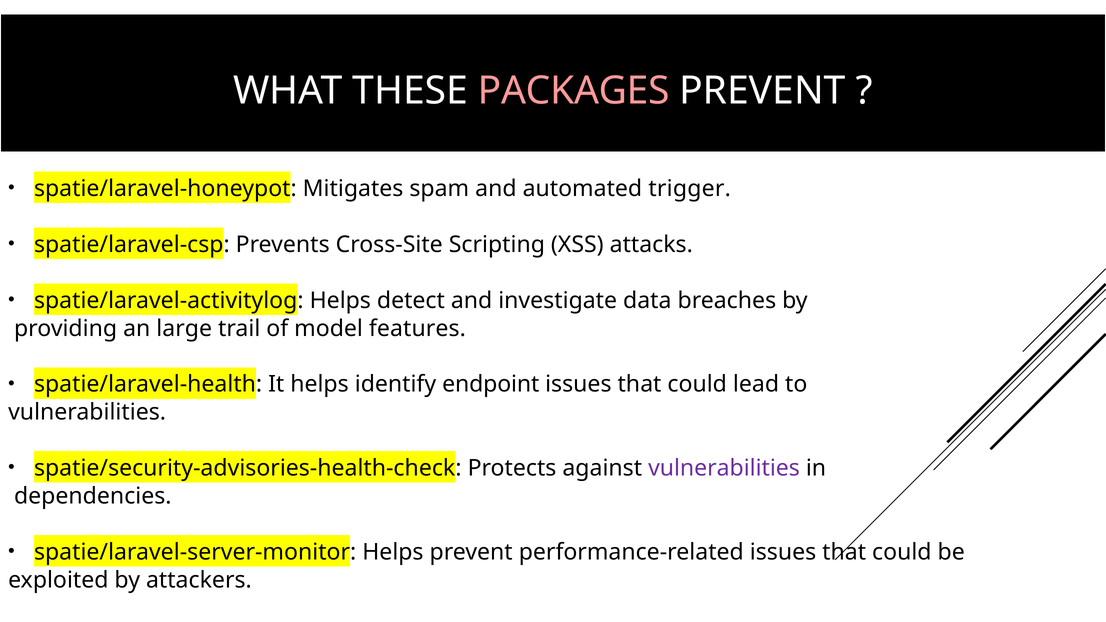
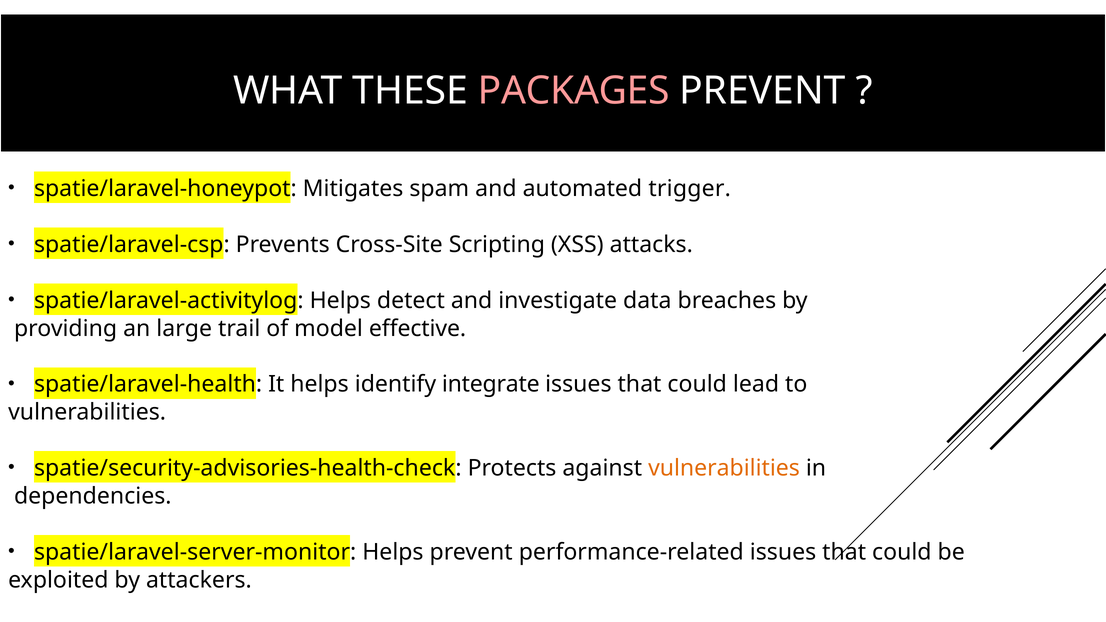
features: features -> effective
endpoint: endpoint -> integrate
vulnerabilities at (724, 468) colour: purple -> orange
